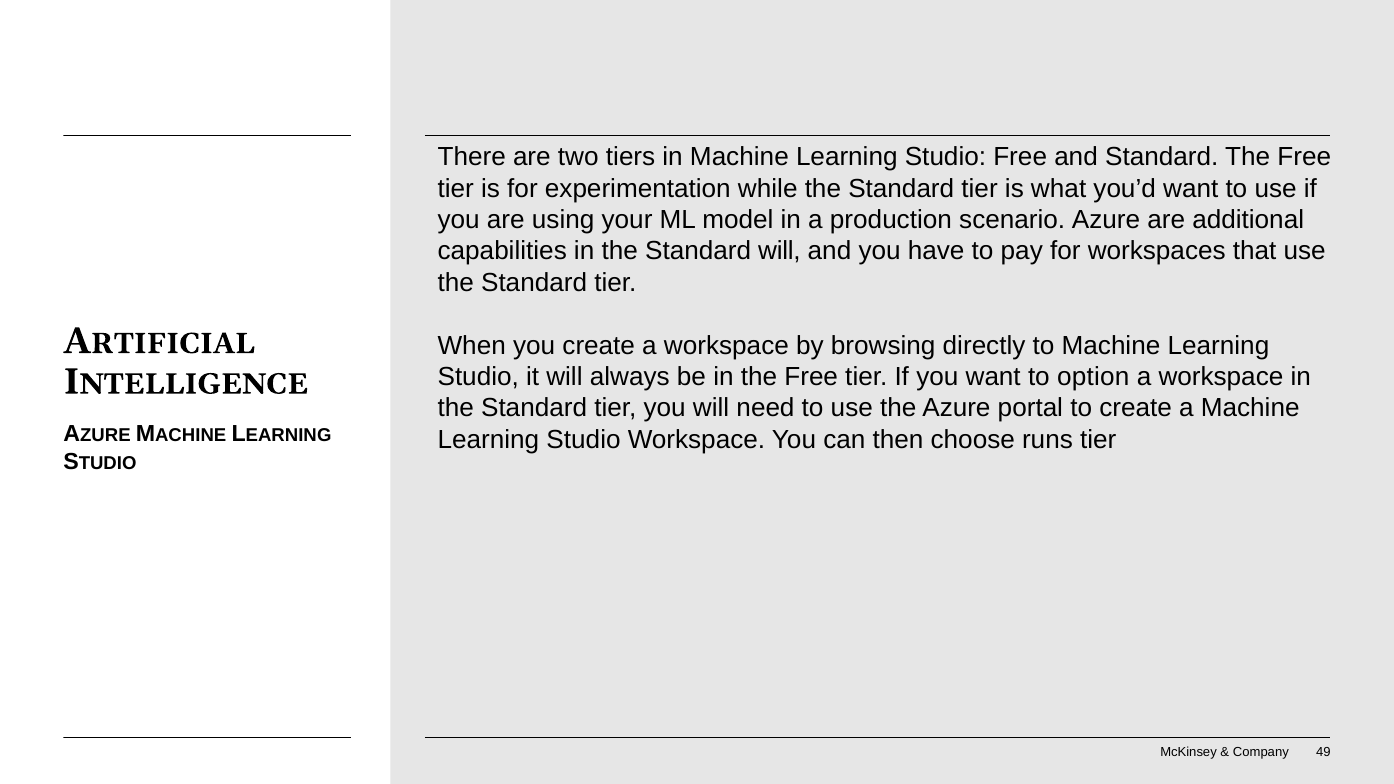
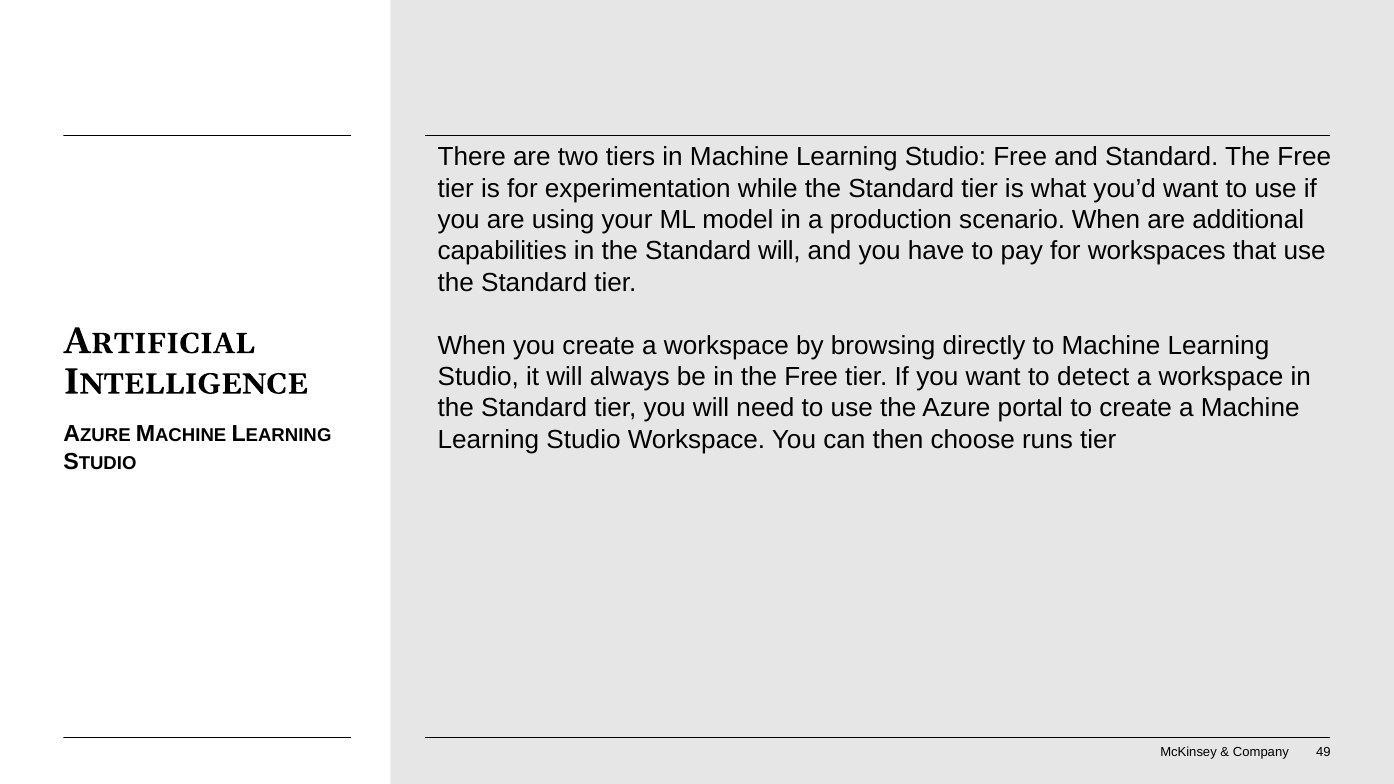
scenario Azure: Azure -> When
option: option -> detect
